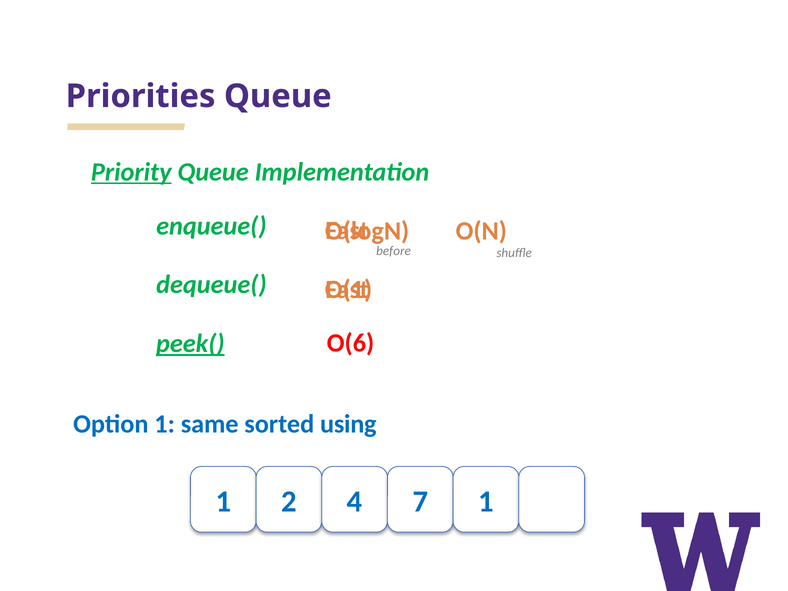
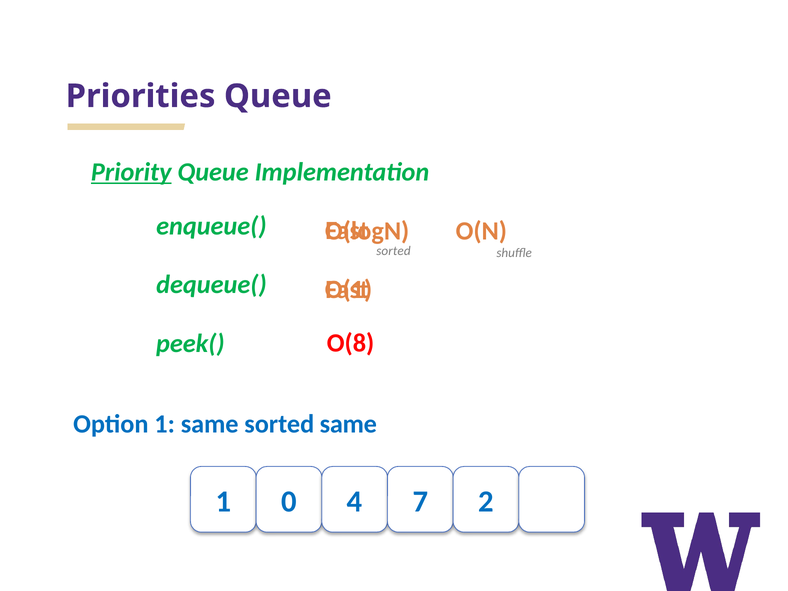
before at (393, 251): before -> sorted
O(6: O(6 -> O(8
peek( underline: present -> none
sorted using: using -> same
2: 2 -> 0
7 1: 1 -> 2
